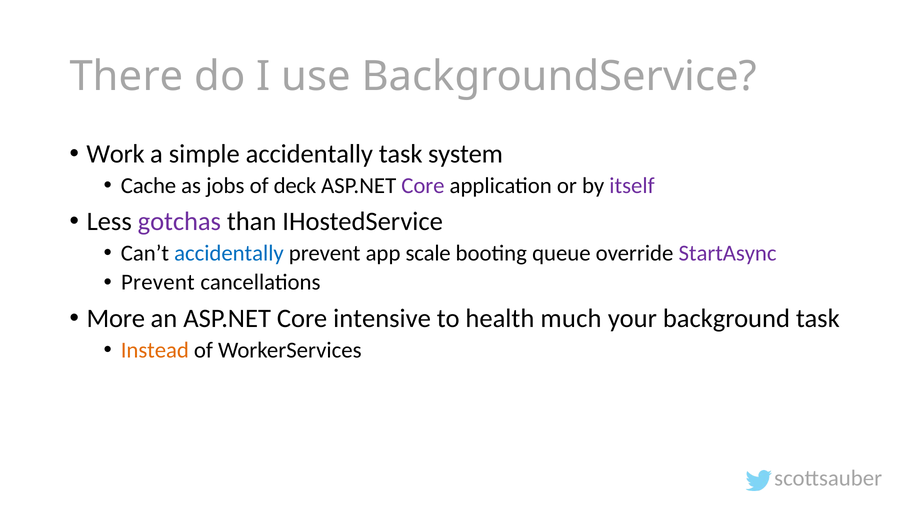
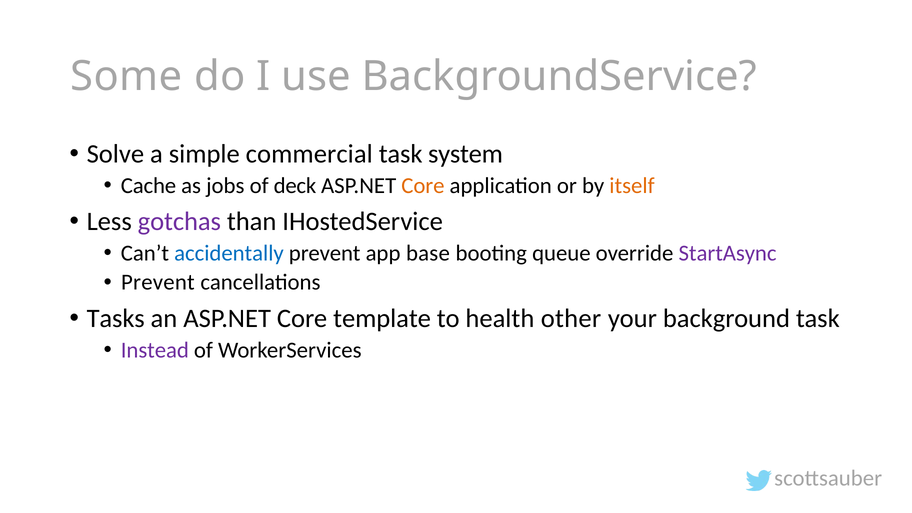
There: There -> Some
Work: Work -> Solve
simple accidentally: accidentally -> commercial
Core at (423, 186) colour: purple -> orange
itself colour: purple -> orange
scale: scale -> base
More: More -> Tasks
intensive: intensive -> template
much: much -> other
Instead colour: orange -> purple
